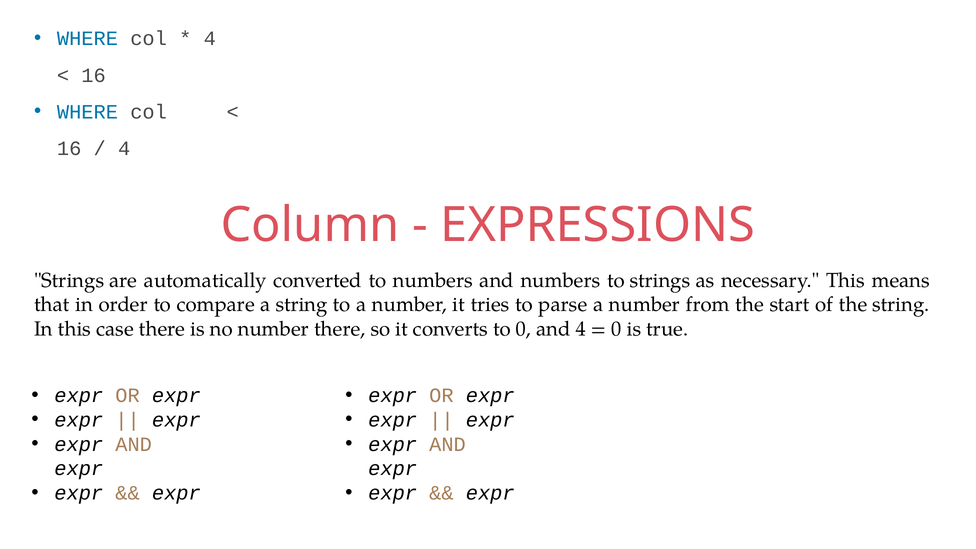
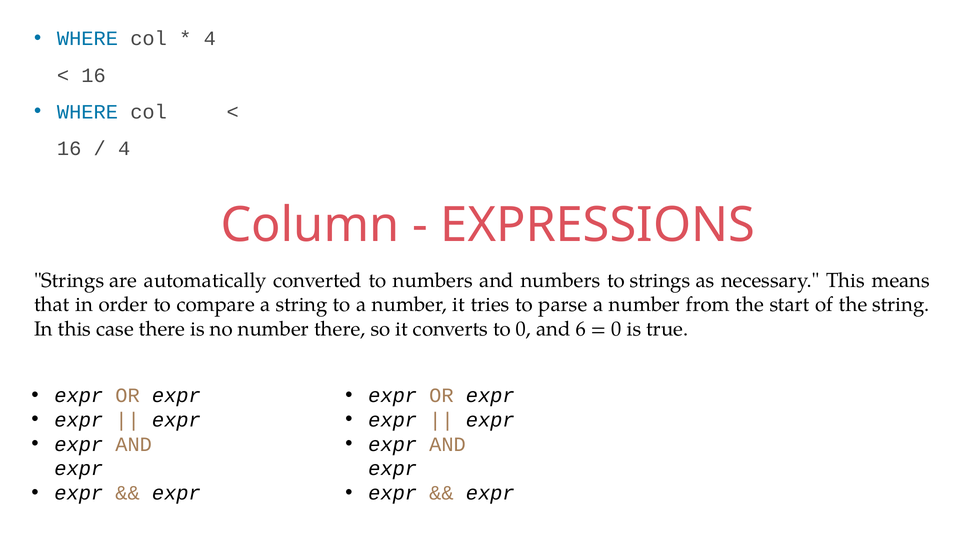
and 4: 4 -> 6
